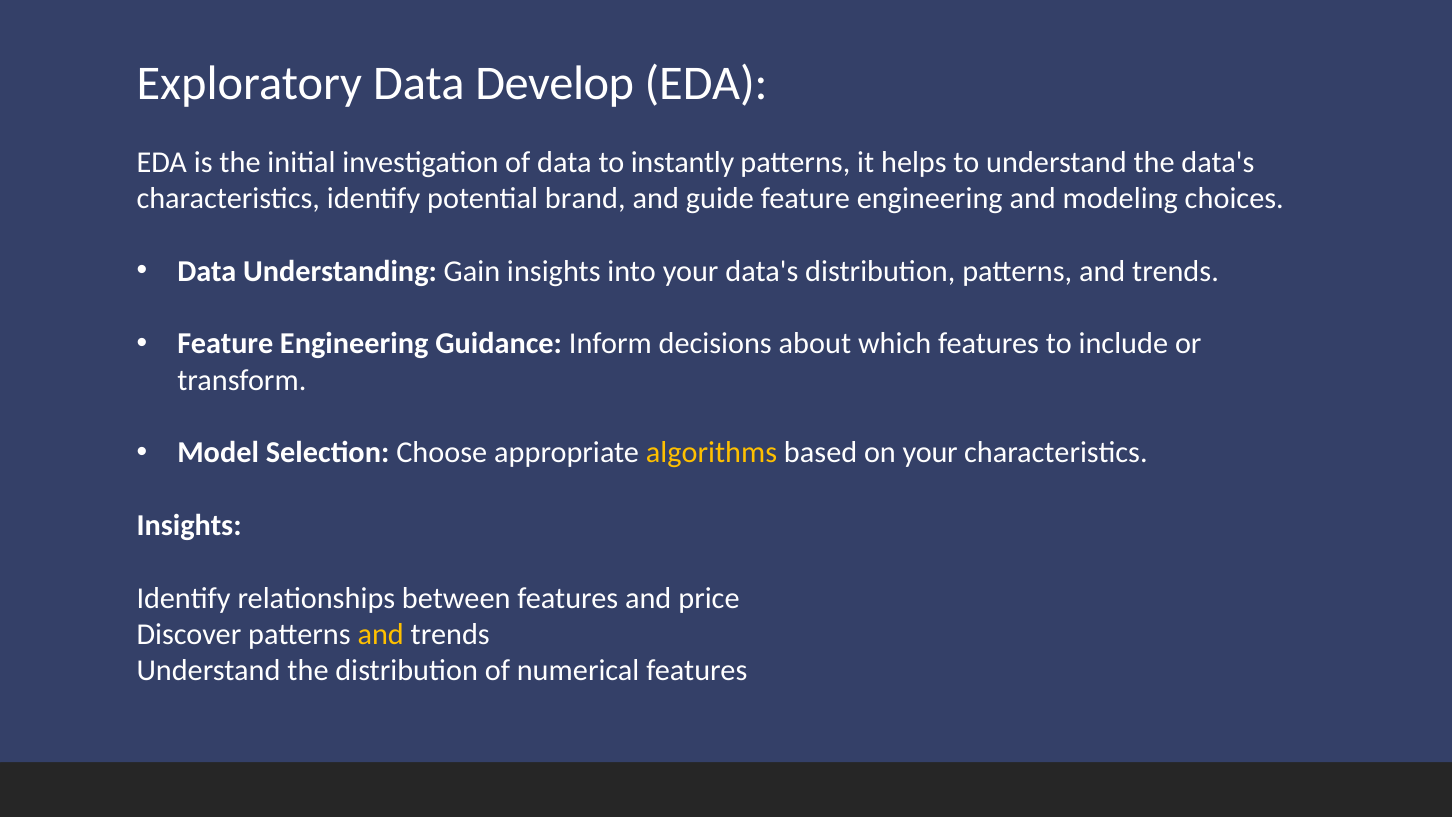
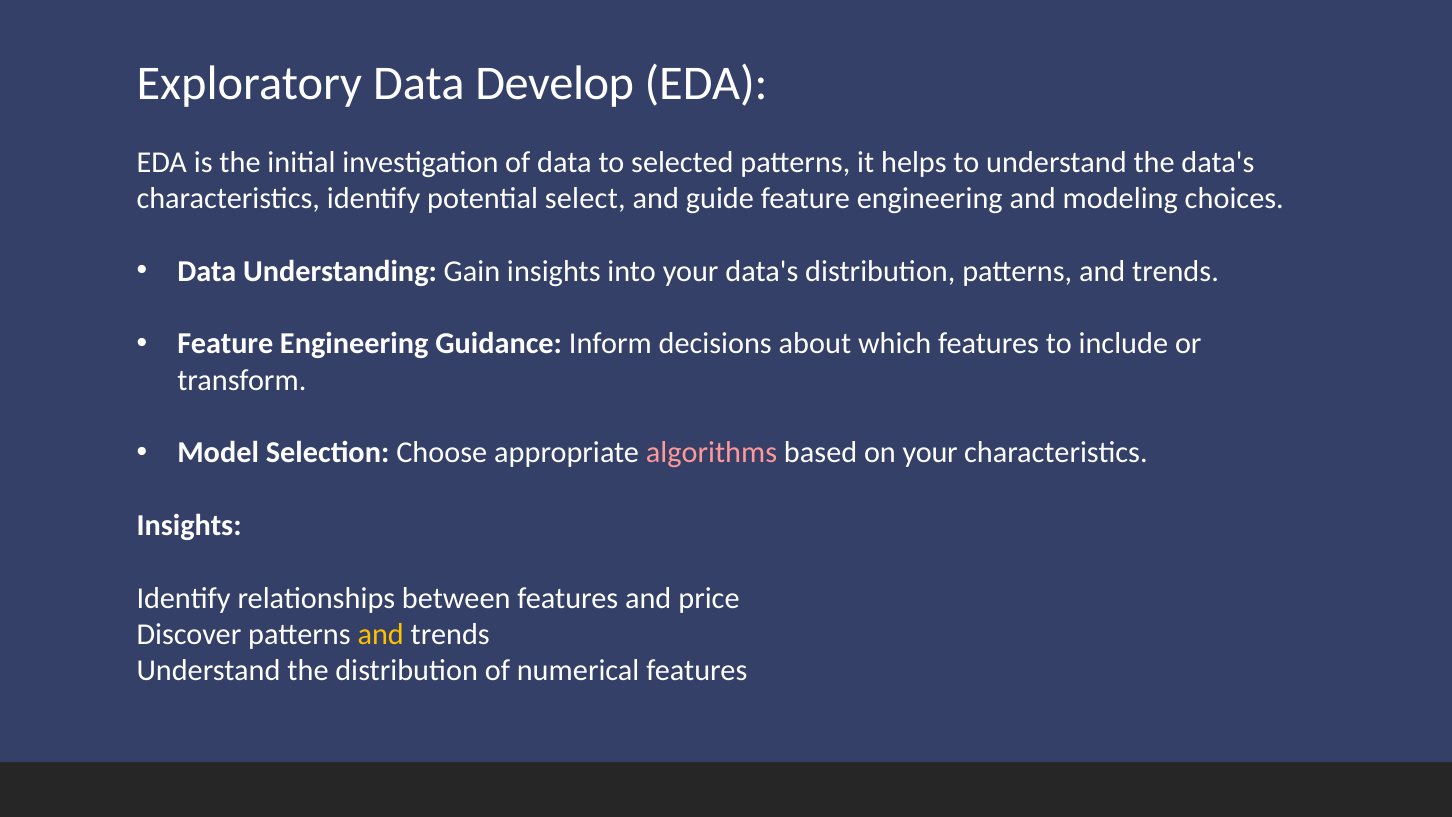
instantly: instantly -> selected
brand: brand -> select
algorithms colour: yellow -> pink
